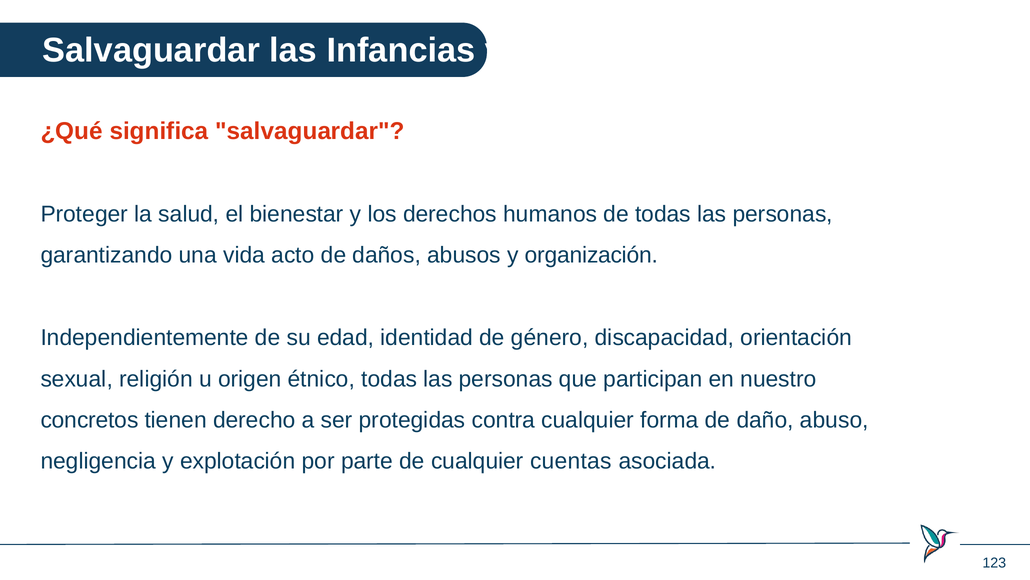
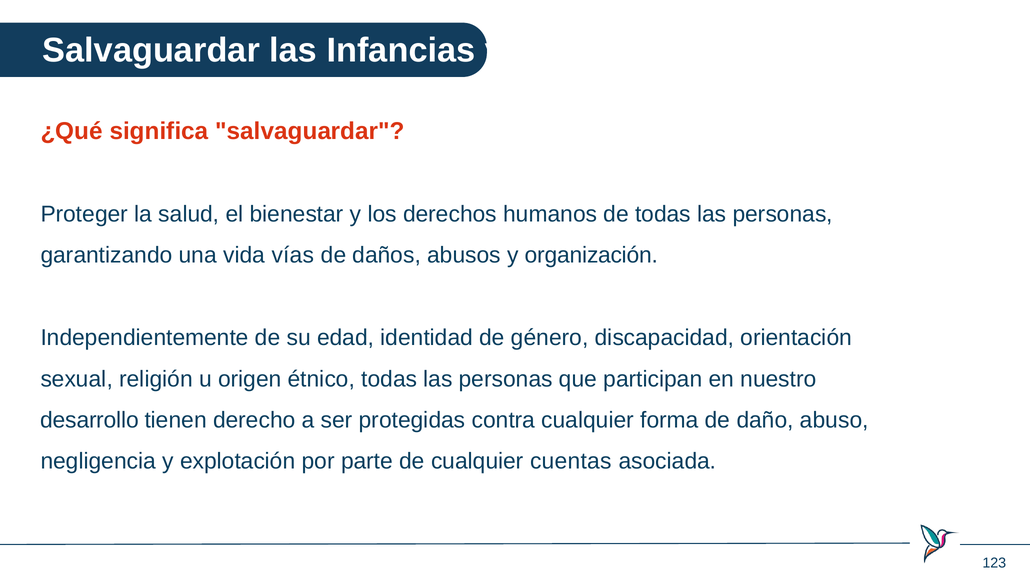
acto: acto -> vías
concretos: concretos -> desarrollo
